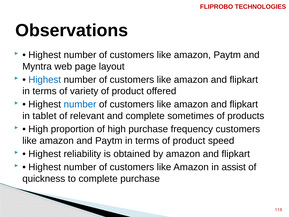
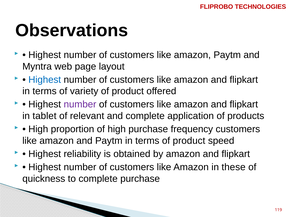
number at (80, 104) colour: blue -> purple
sometimes: sometimes -> application
assist: assist -> these
